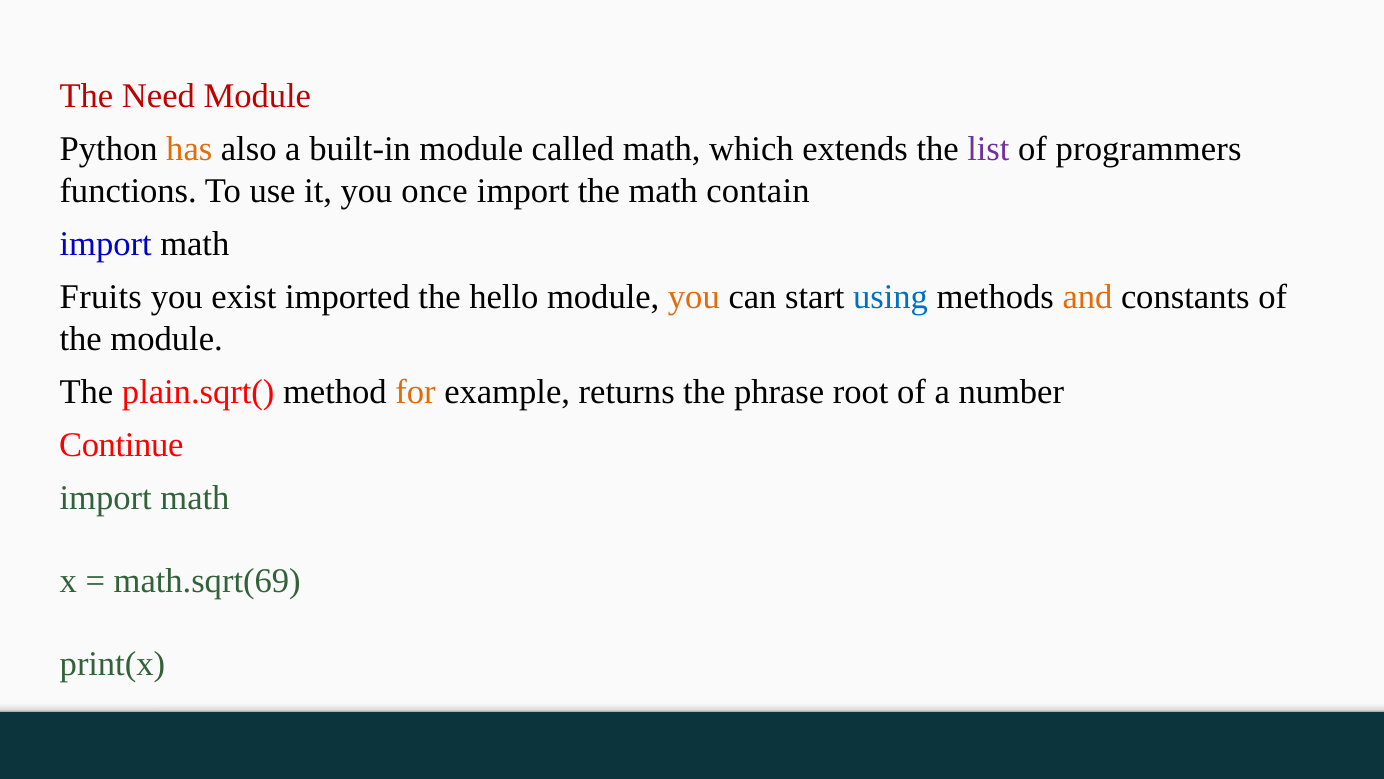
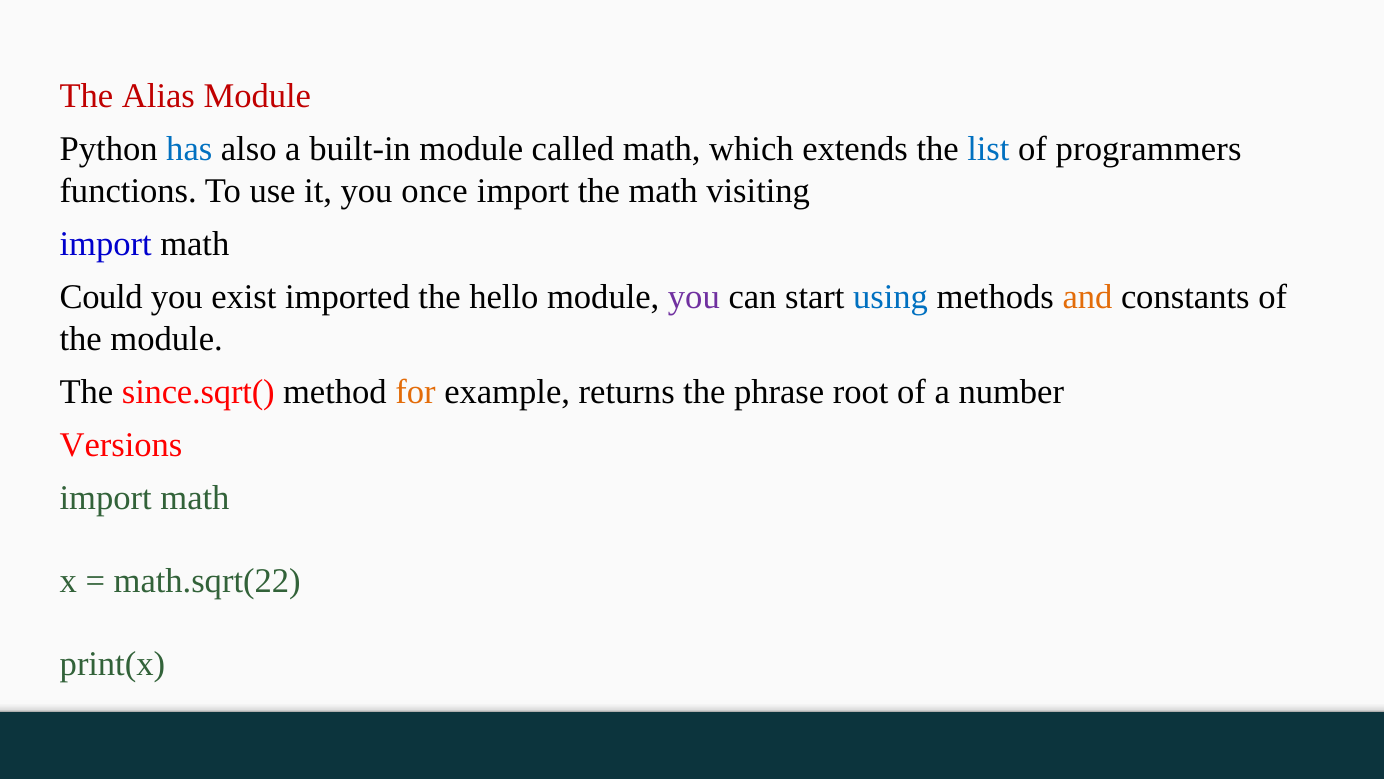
Need: Need -> Alias
has colour: orange -> blue
list colour: purple -> blue
contain: contain -> visiting
Fruits: Fruits -> Could
you at (694, 297) colour: orange -> purple
plain.sqrt(: plain.sqrt( -> since.sqrt(
Continue: Continue -> Versions
math.sqrt(69: math.sqrt(69 -> math.sqrt(22
